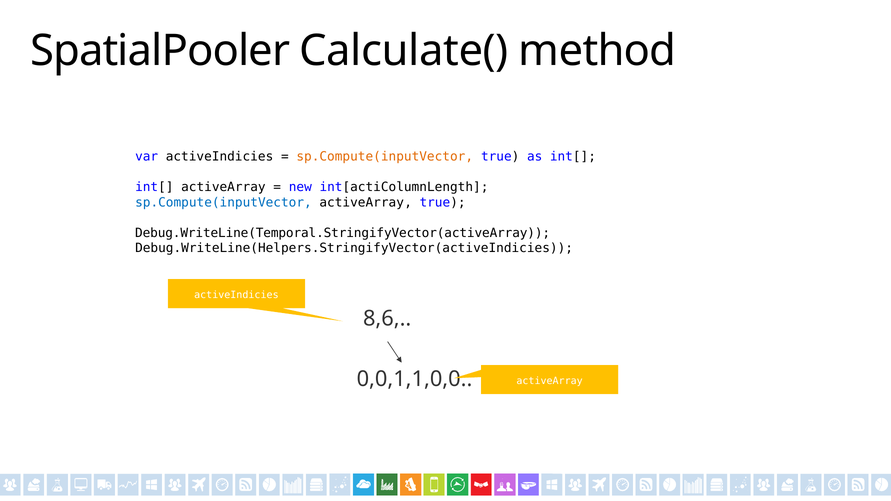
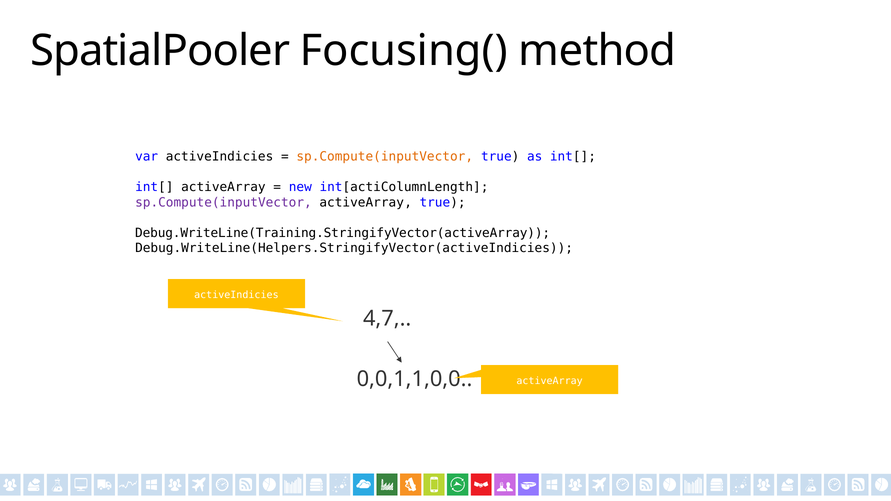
Calculate(: Calculate( -> Focusing(
sp.Compute(inputVector at (223, 202) colour: blue -> purple
Debug.WriteLine(Temporal.StringifyVector(activeArray: Debug.WriteLine(Temporal.StringifyVector(activeArray -> Debug.WriteLine(Training.StringifyVector(activeArray
8,6: 8,6 -> 4,7
